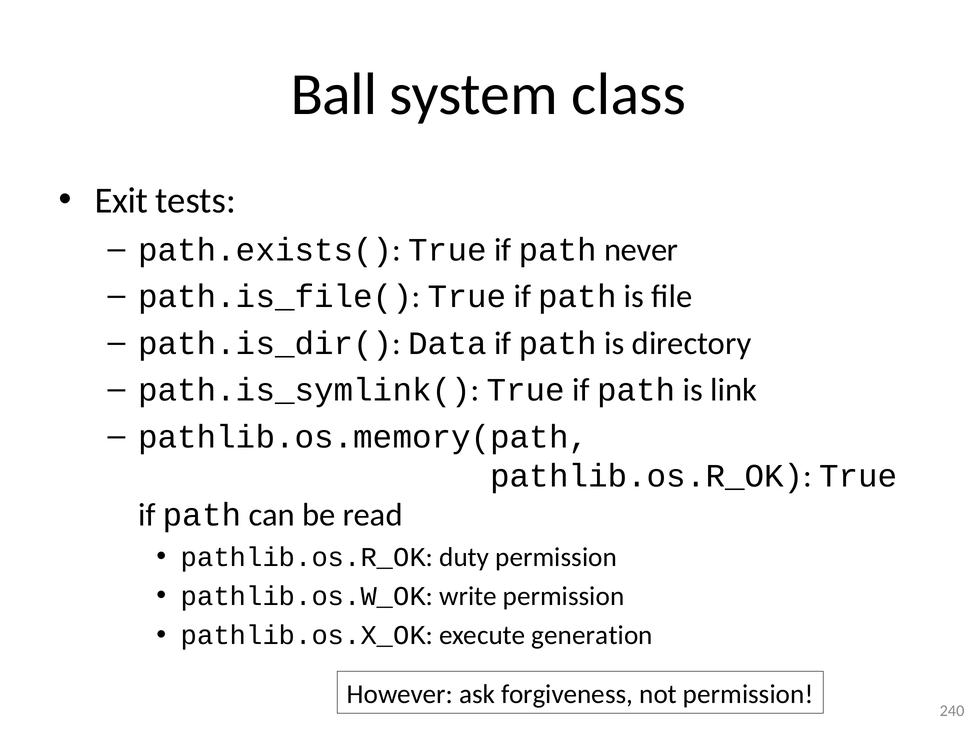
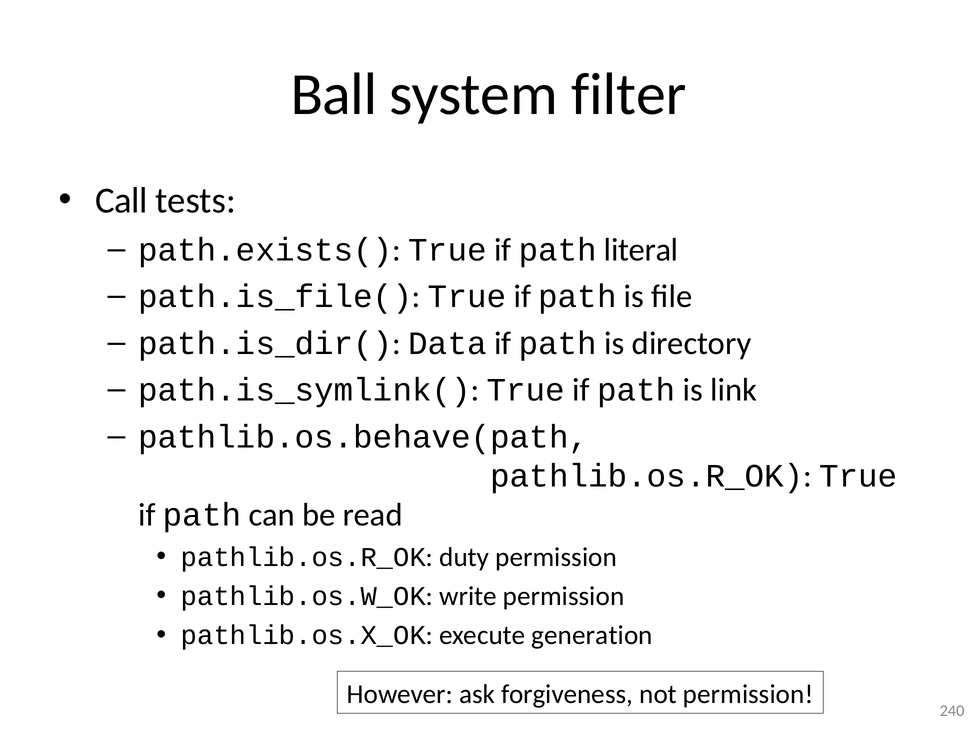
class: class -> filter
Exit: Exit -> Call
never: never -> literal
pathlib.os.memory(path: pathlib.os.memory(path -> pathlib.os.behave(path
